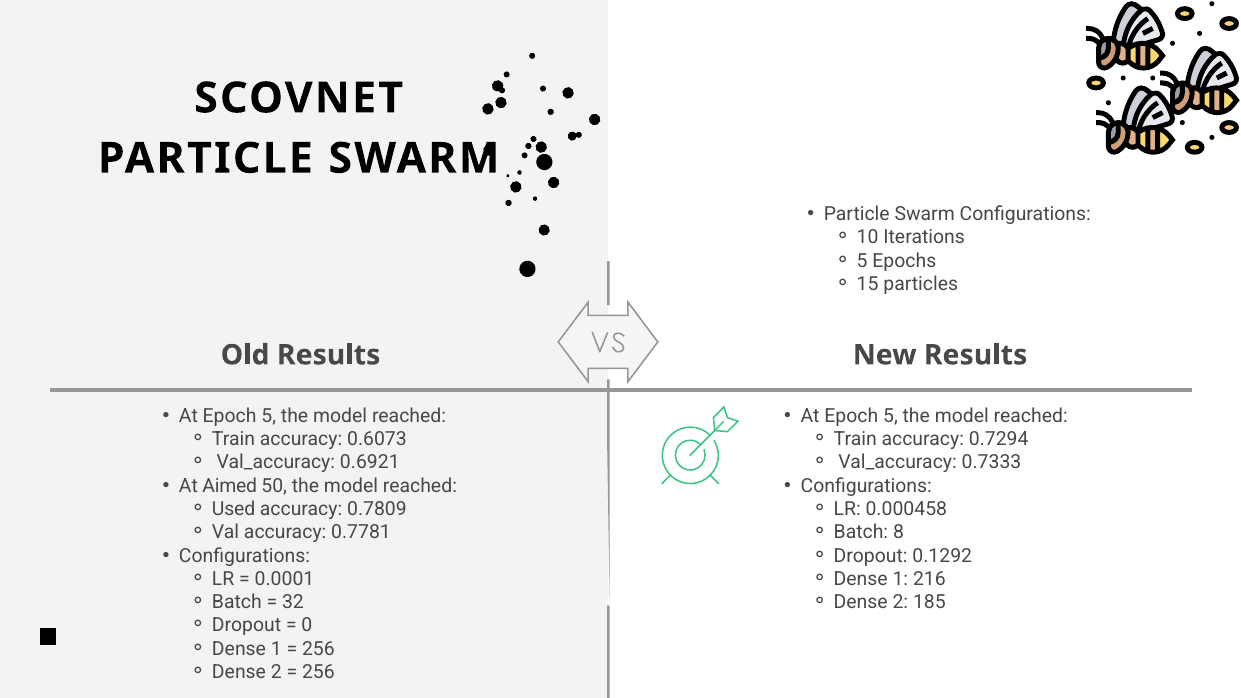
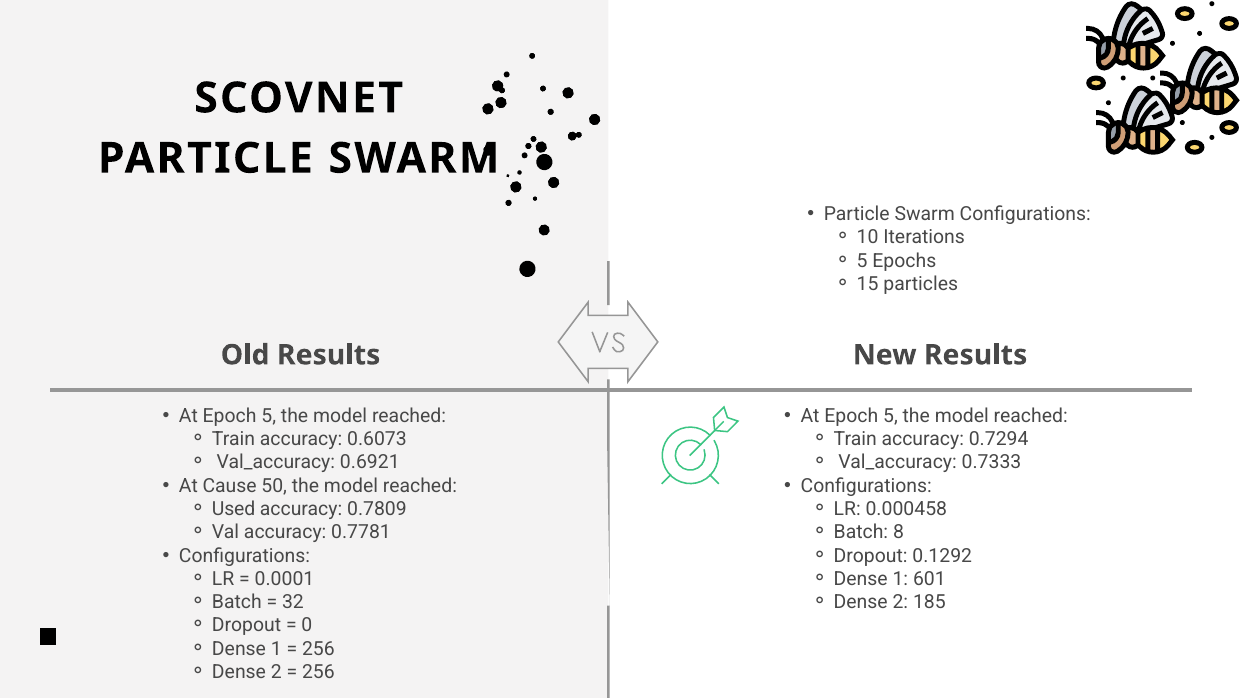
Aimed: Aimed -> Cause
216: 216 -> 601
